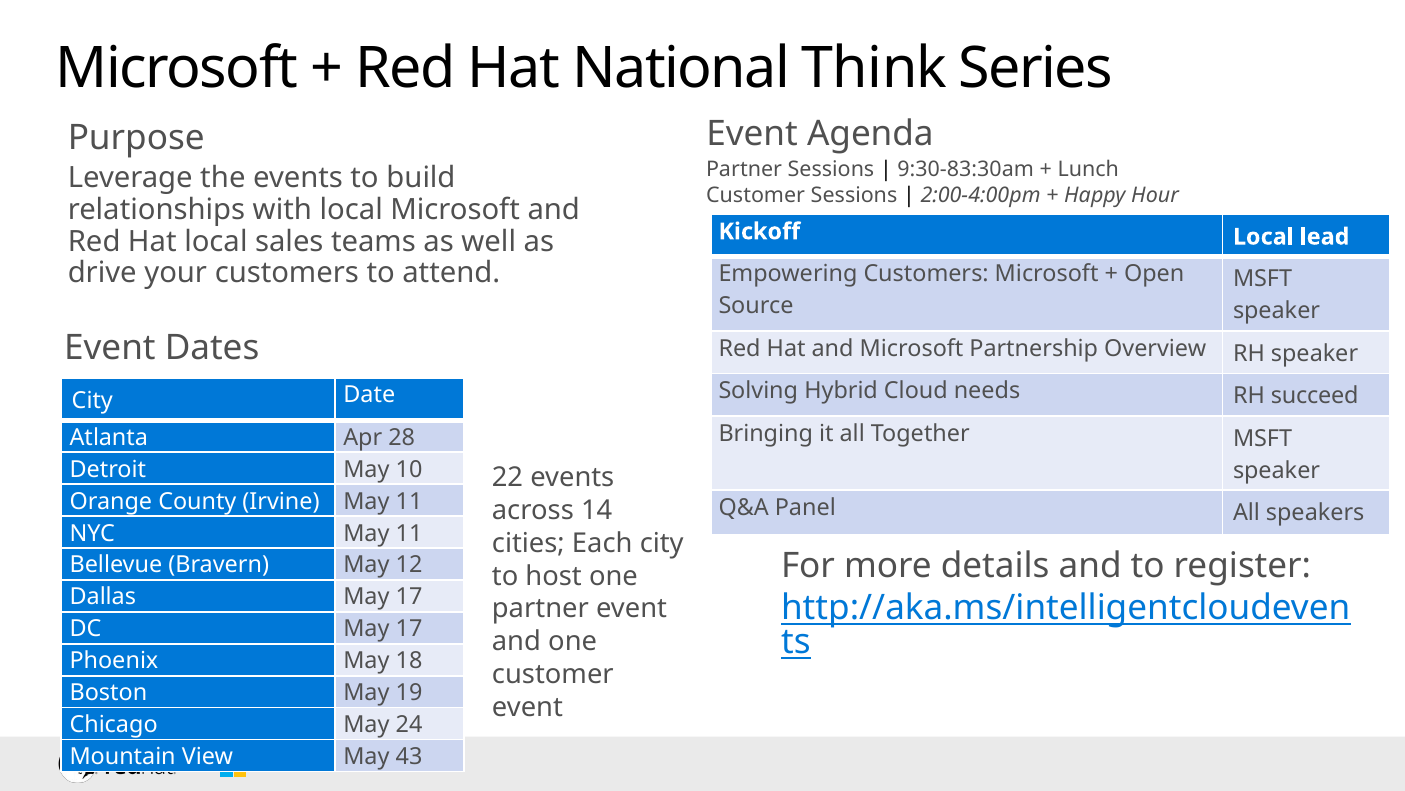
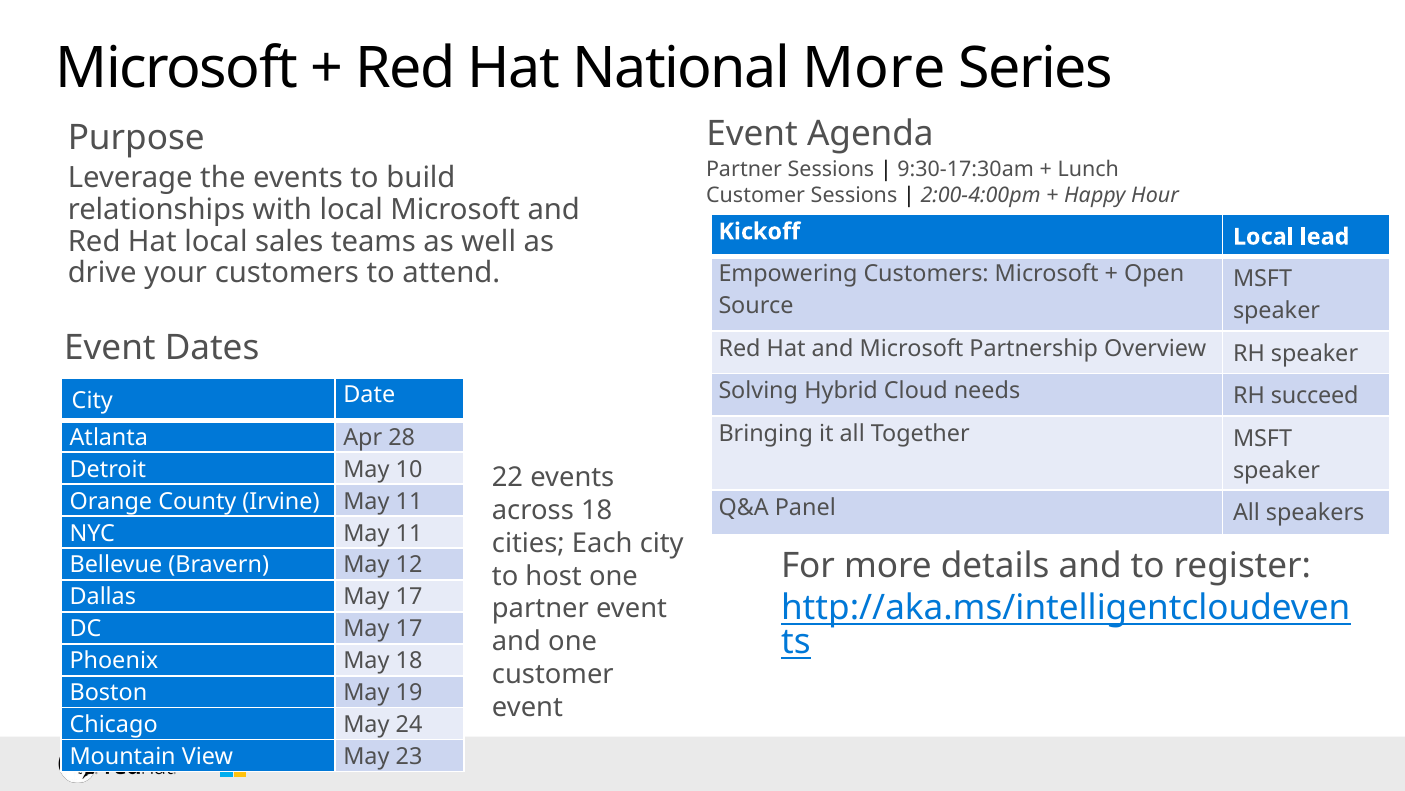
National Think: Think -> More
9:30-83:30am: 9:30-83:30am -> 9:30-17:30am
across 14: 14 -> 18
43: 43 -> 23
